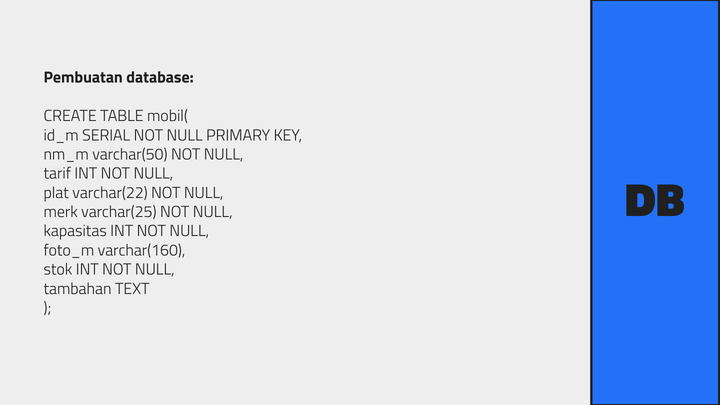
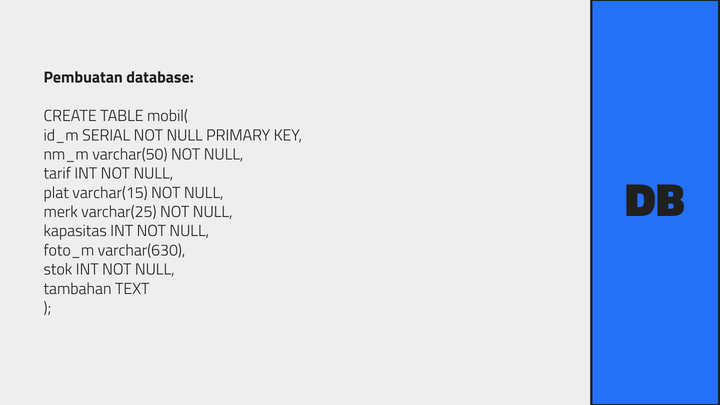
varchar(22: varchar(22 -> varchar(15
varchar(160: varchar(160 -> varchar(630
